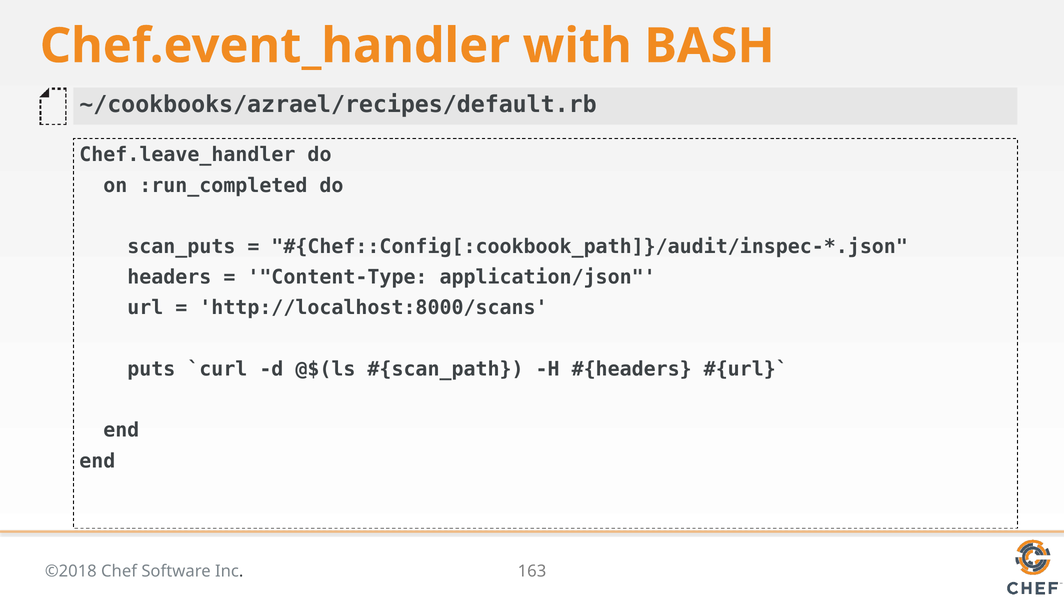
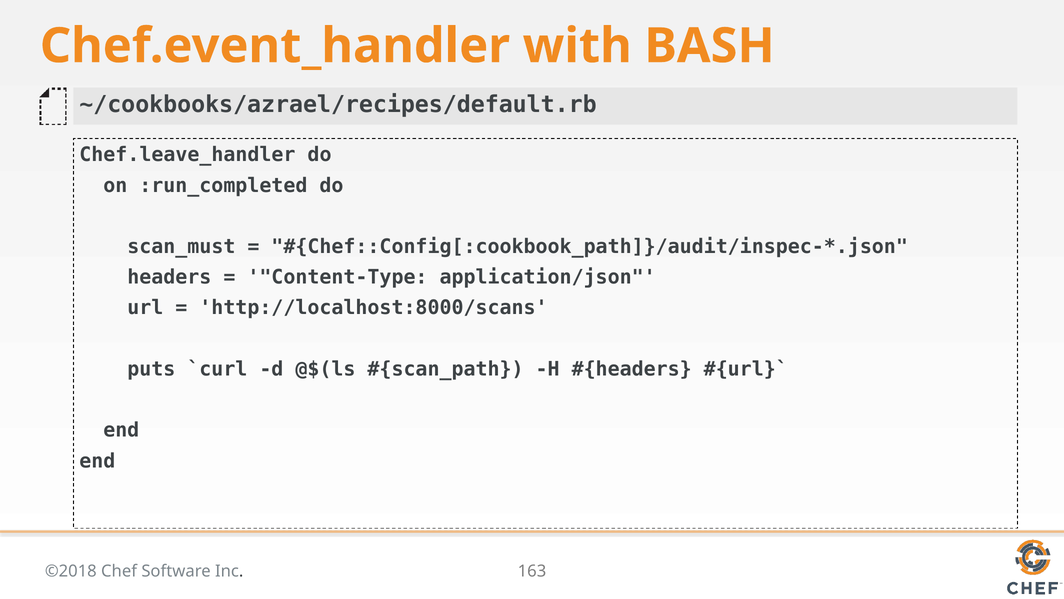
scan_puts: scan_puts -> scan_must
